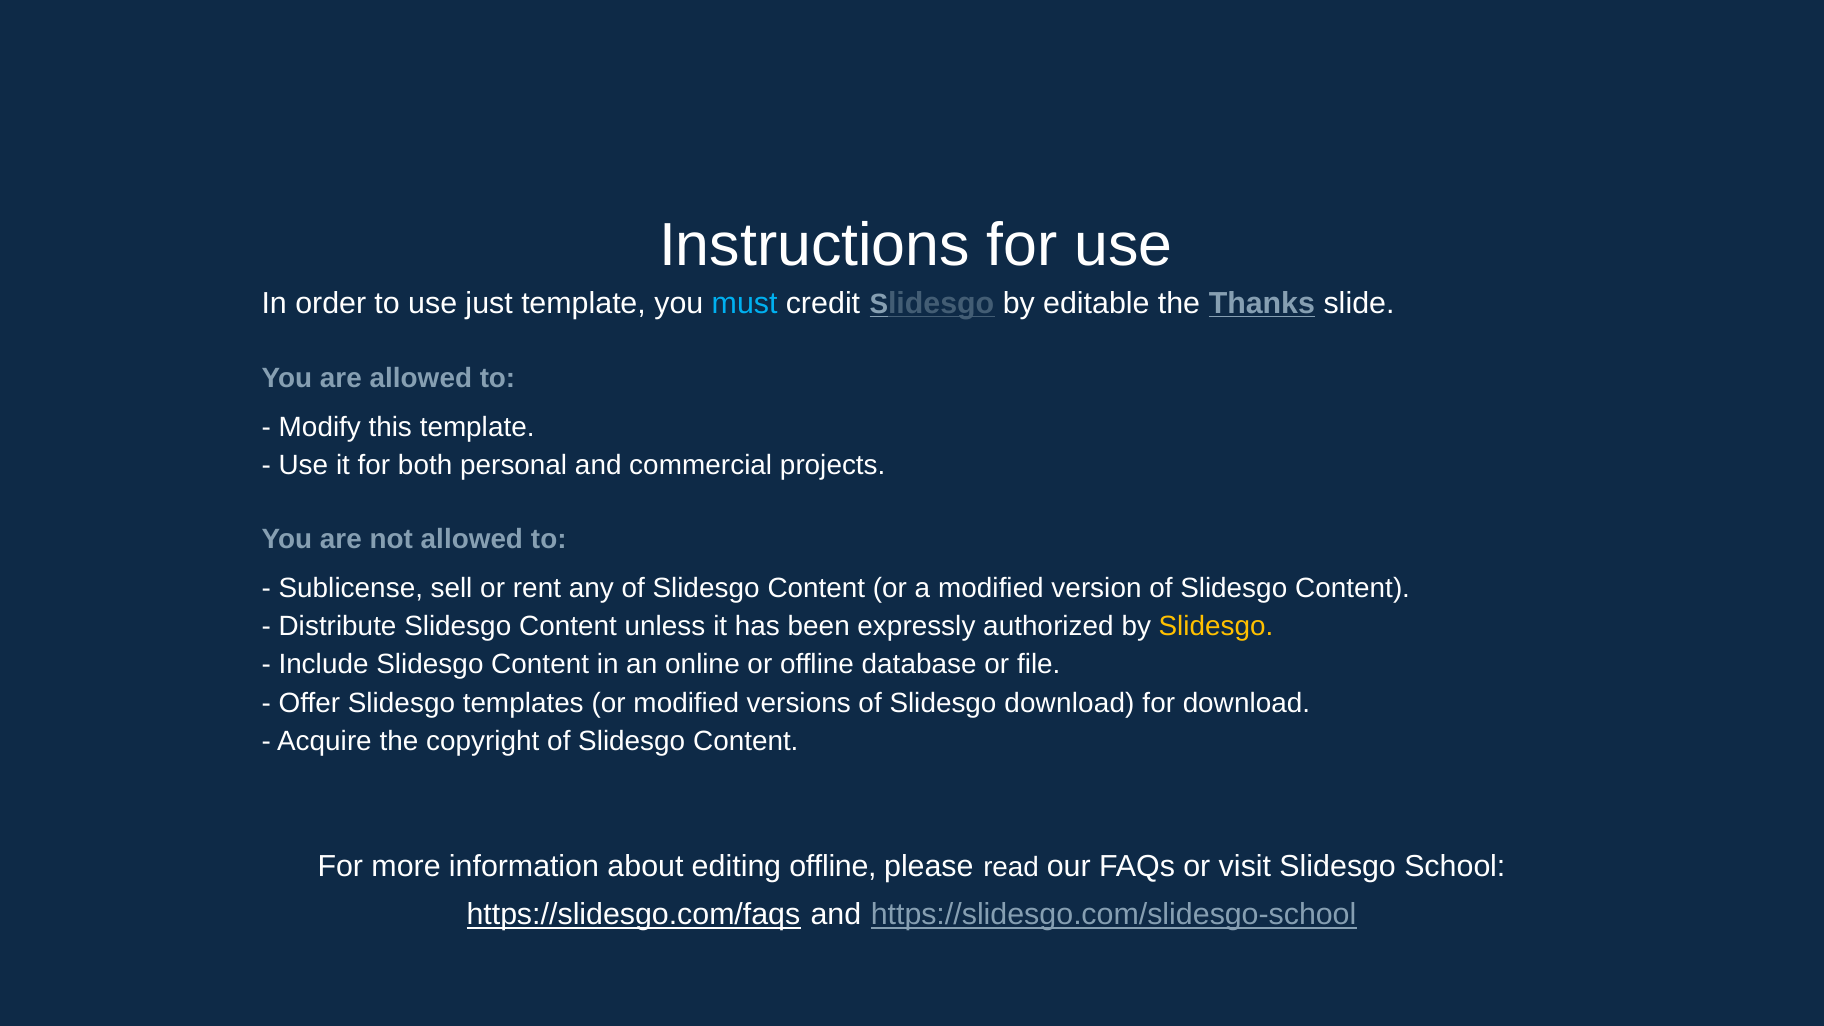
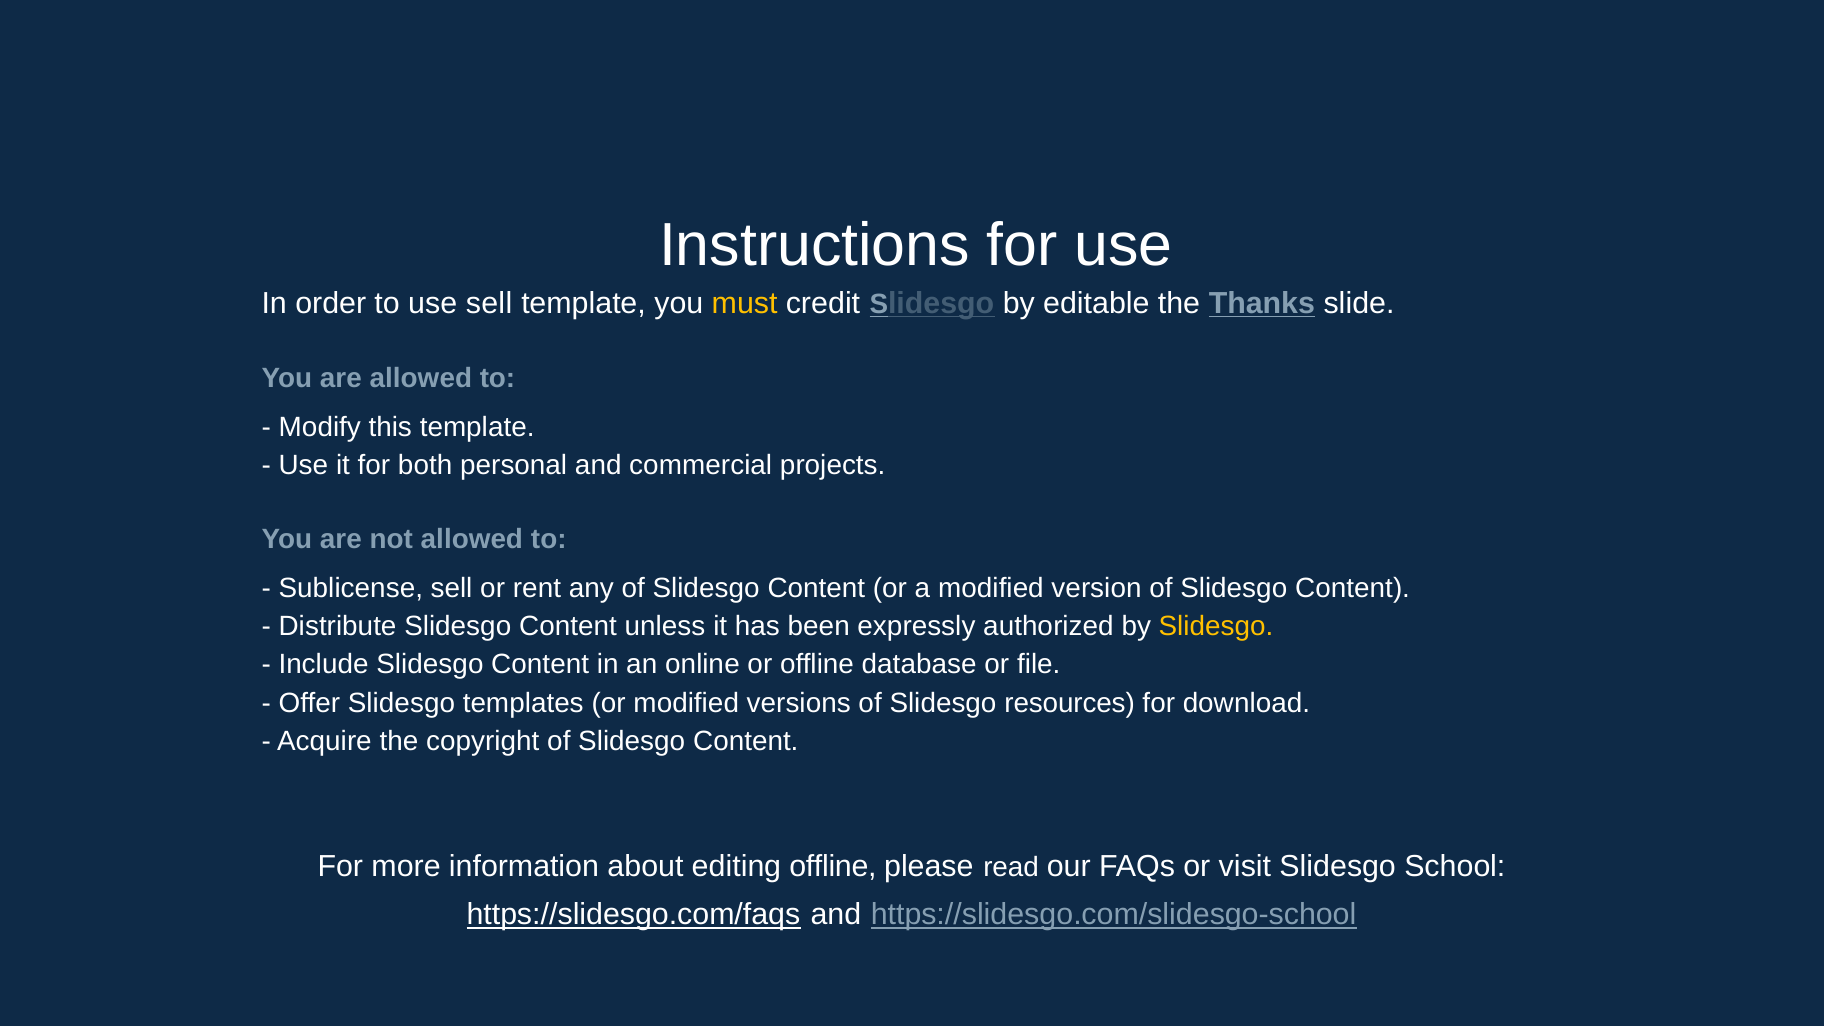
use just: just -> sell
must colour: light blue -> yellow
Slidesgo download: download -> resources
